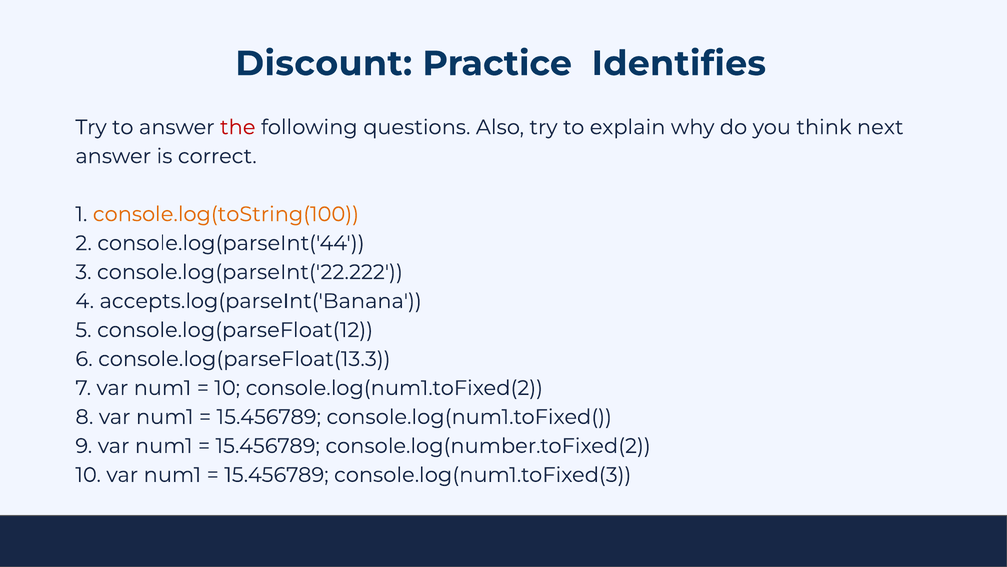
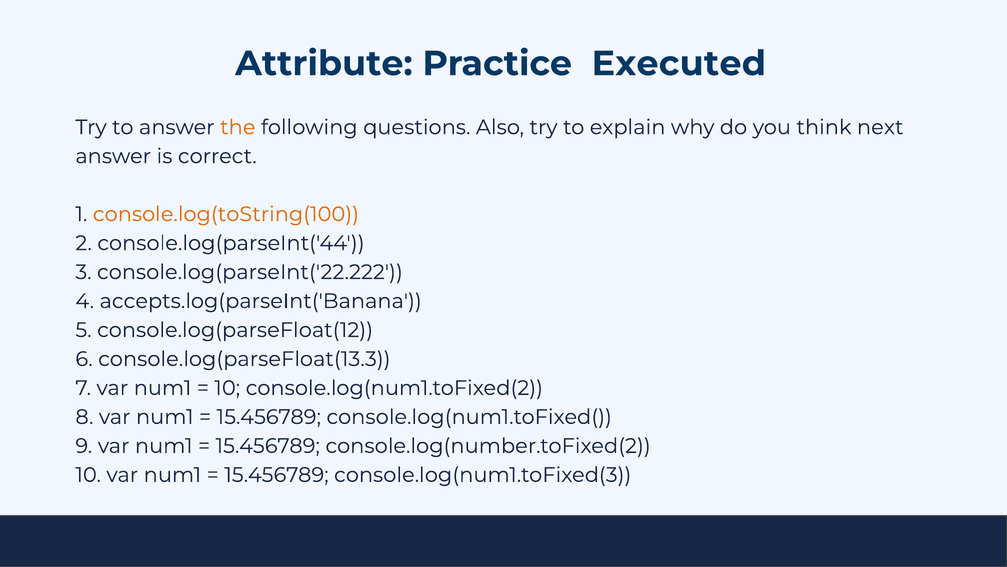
Discount: Discount -> Attribute
Identifies: Identifies -> Executed
the colour: red -> orange
